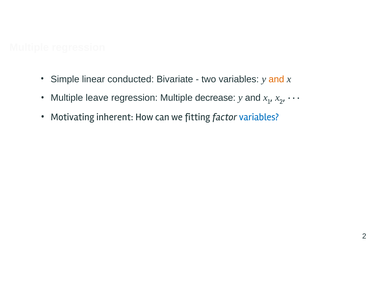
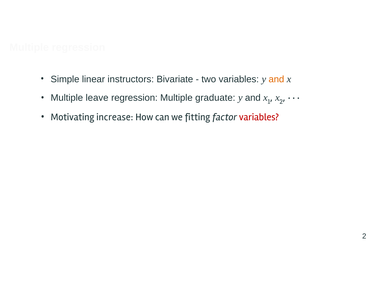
conducted: conducted -> instructors
decrease: decrease -> graduate
inherent: inherent -> increase
variables at (259, 117) colour: blue -> red
